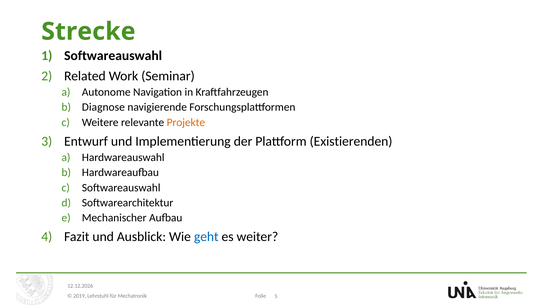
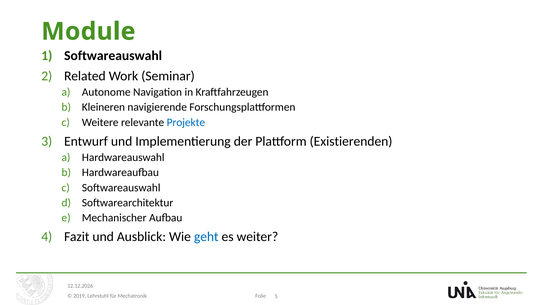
Strecke: Strecke -> Module
Diagnose: Diagnose -> Kleineren
Projekte colour: orange -> blue
